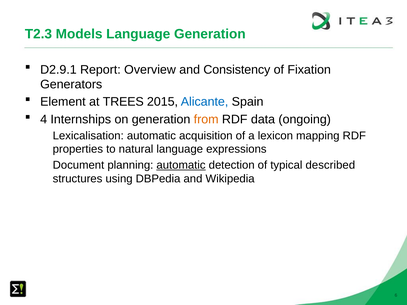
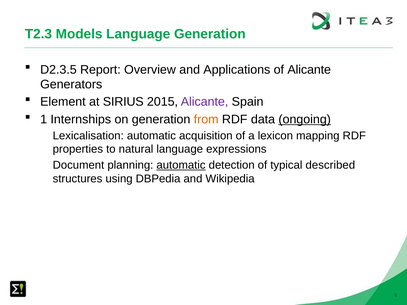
D2.9.1: D2.9.1 -> D2.3.5
Consistency: Consistency -> Applications
of Fixation: Fixation -> Alicante
TREES: TREES -> SIRIUS
Alicante at (205, 102) colour: blue -> purple
4: 4 -> 1
ongoing underline: none -> present
